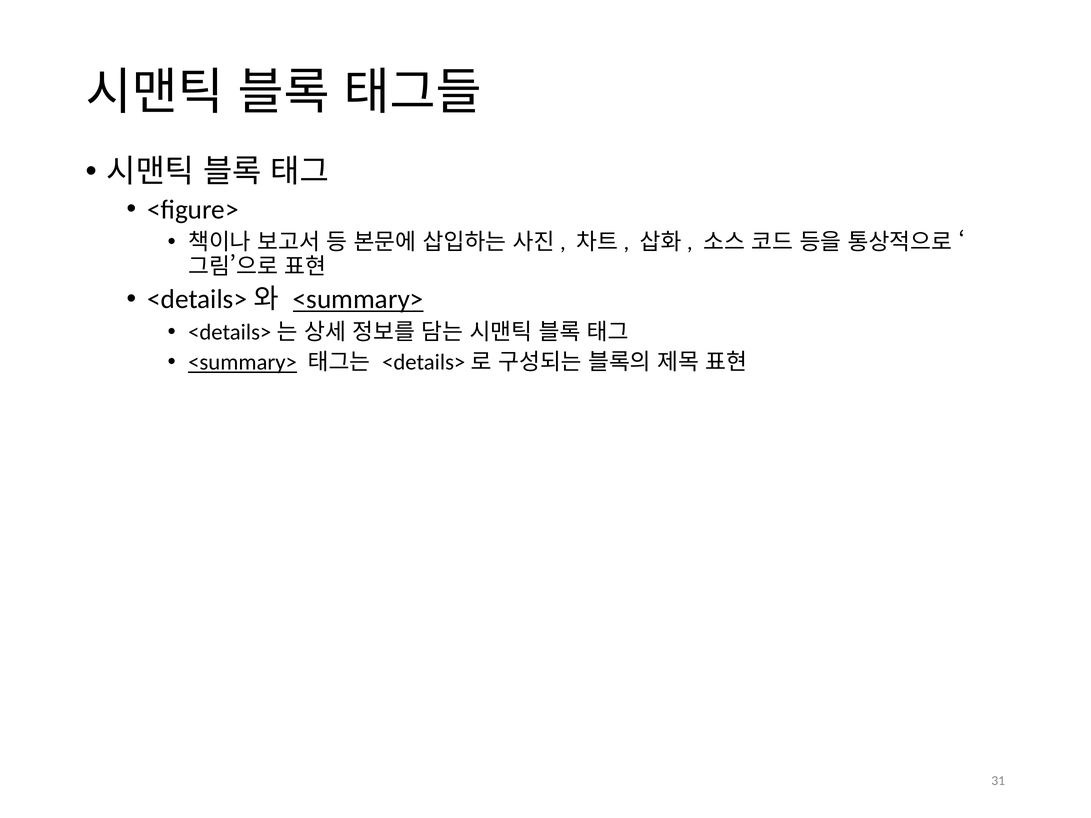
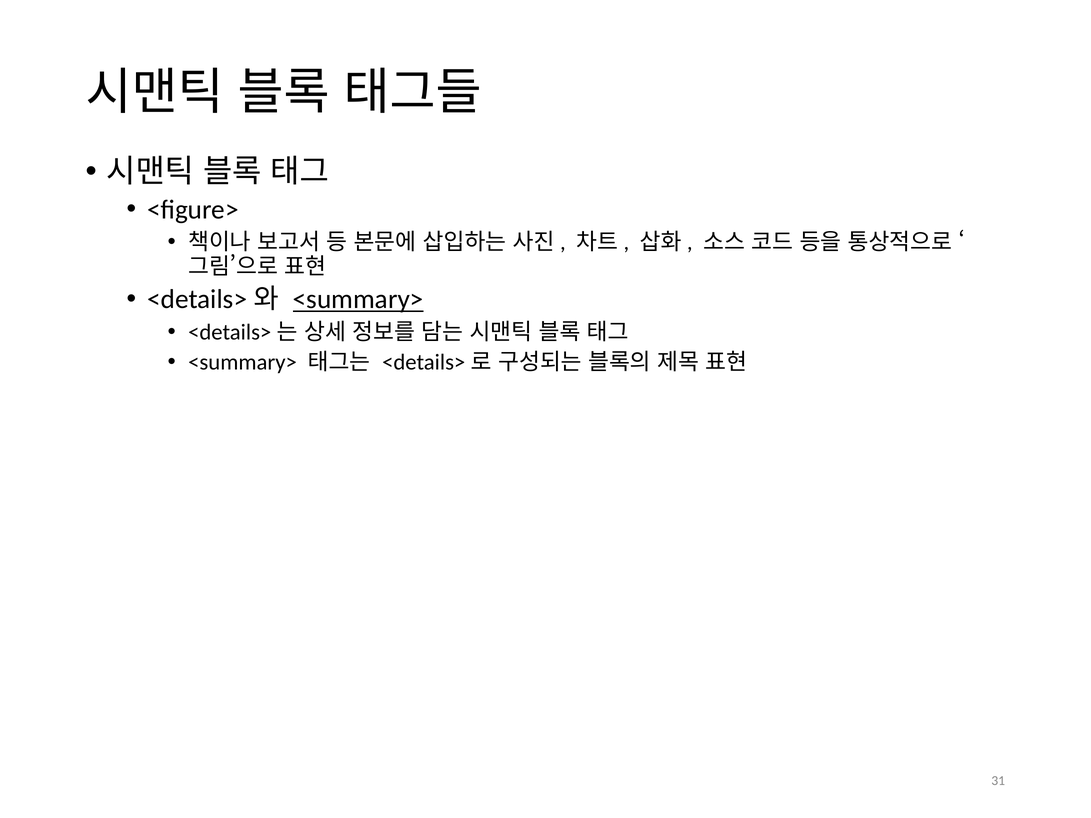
<summary> at (243, 362) underline: present -> none
